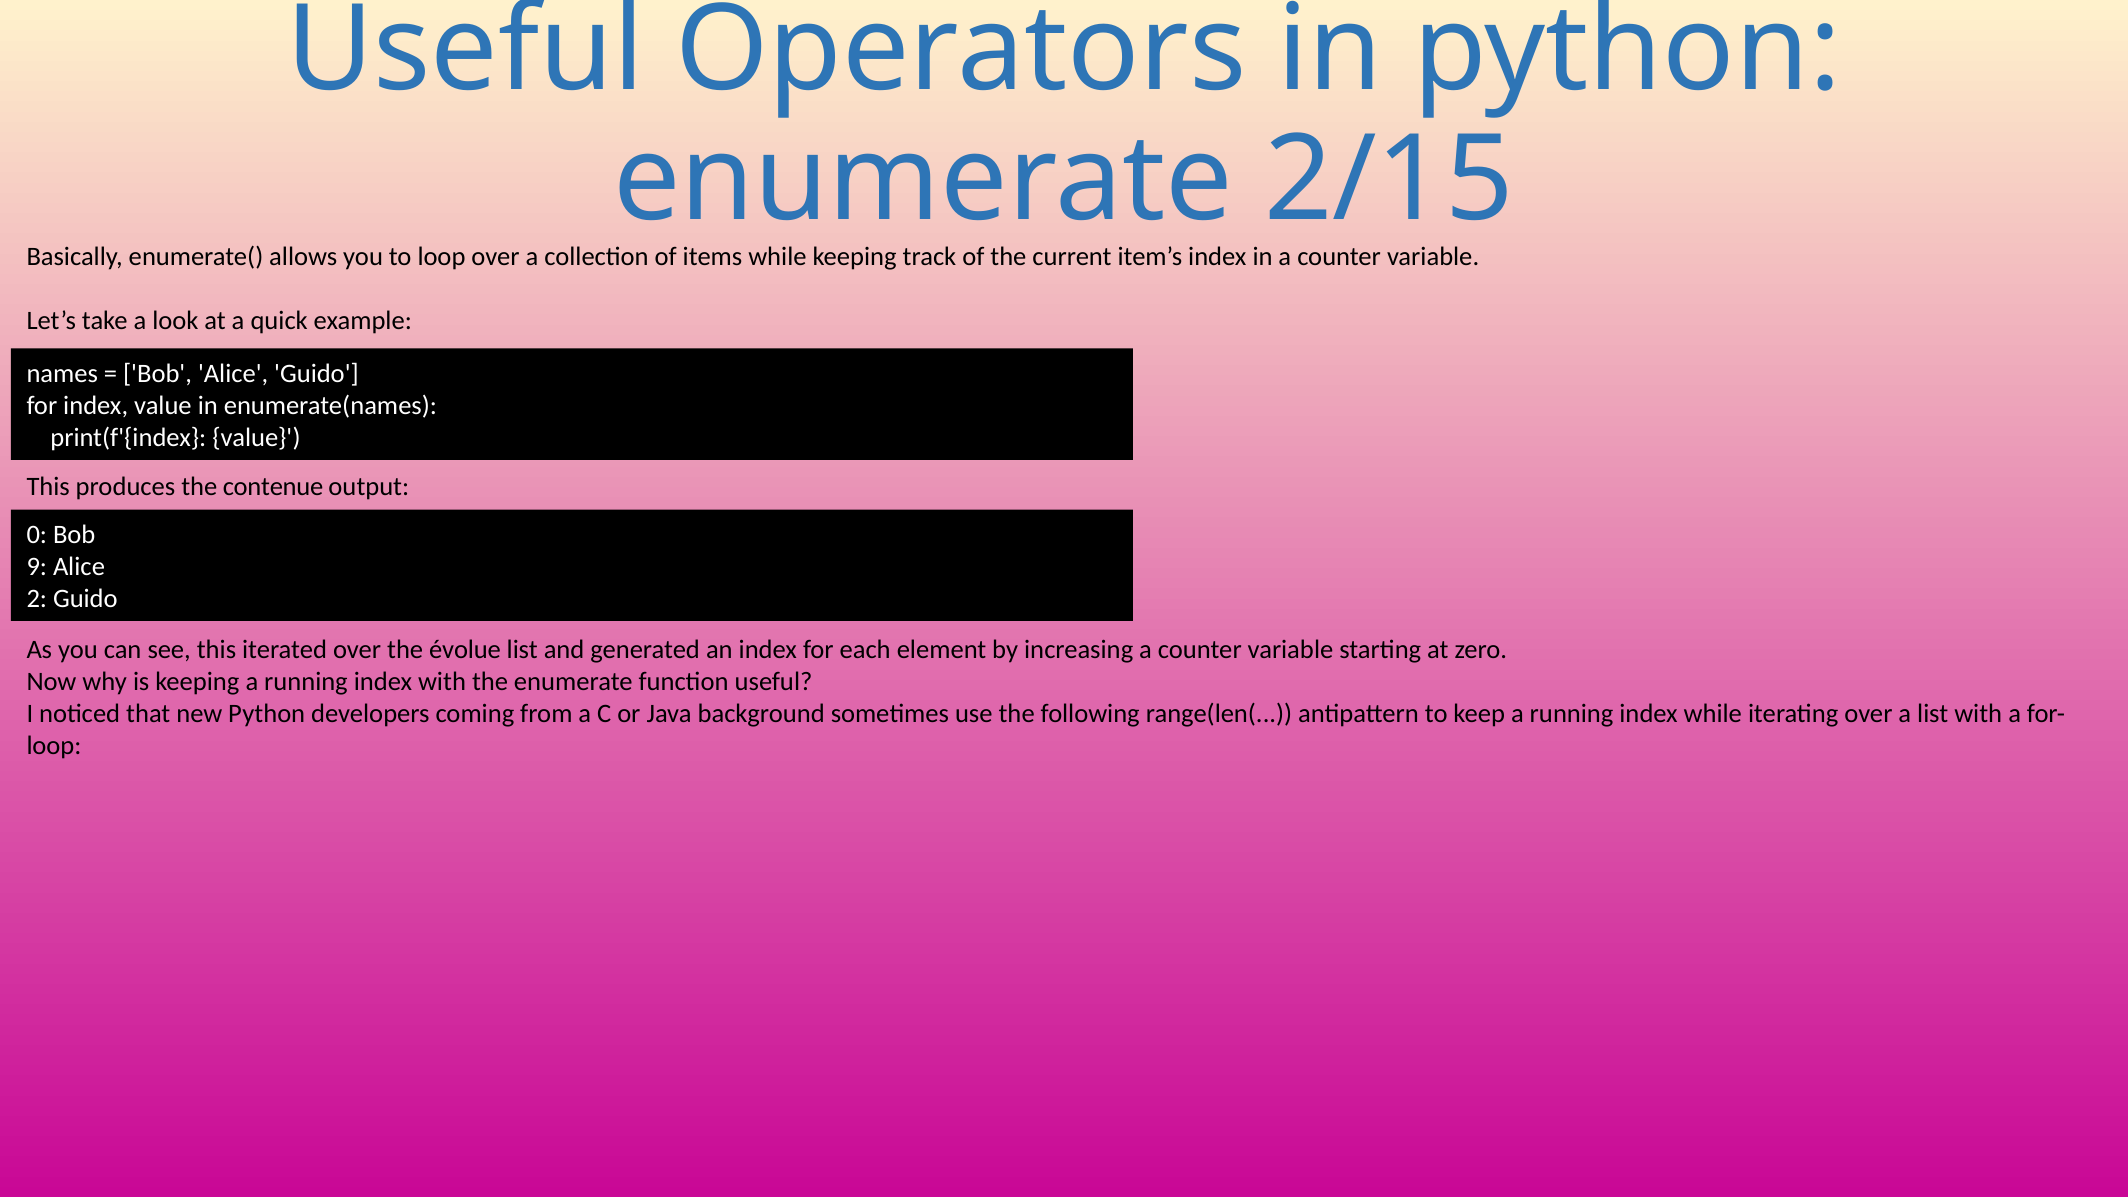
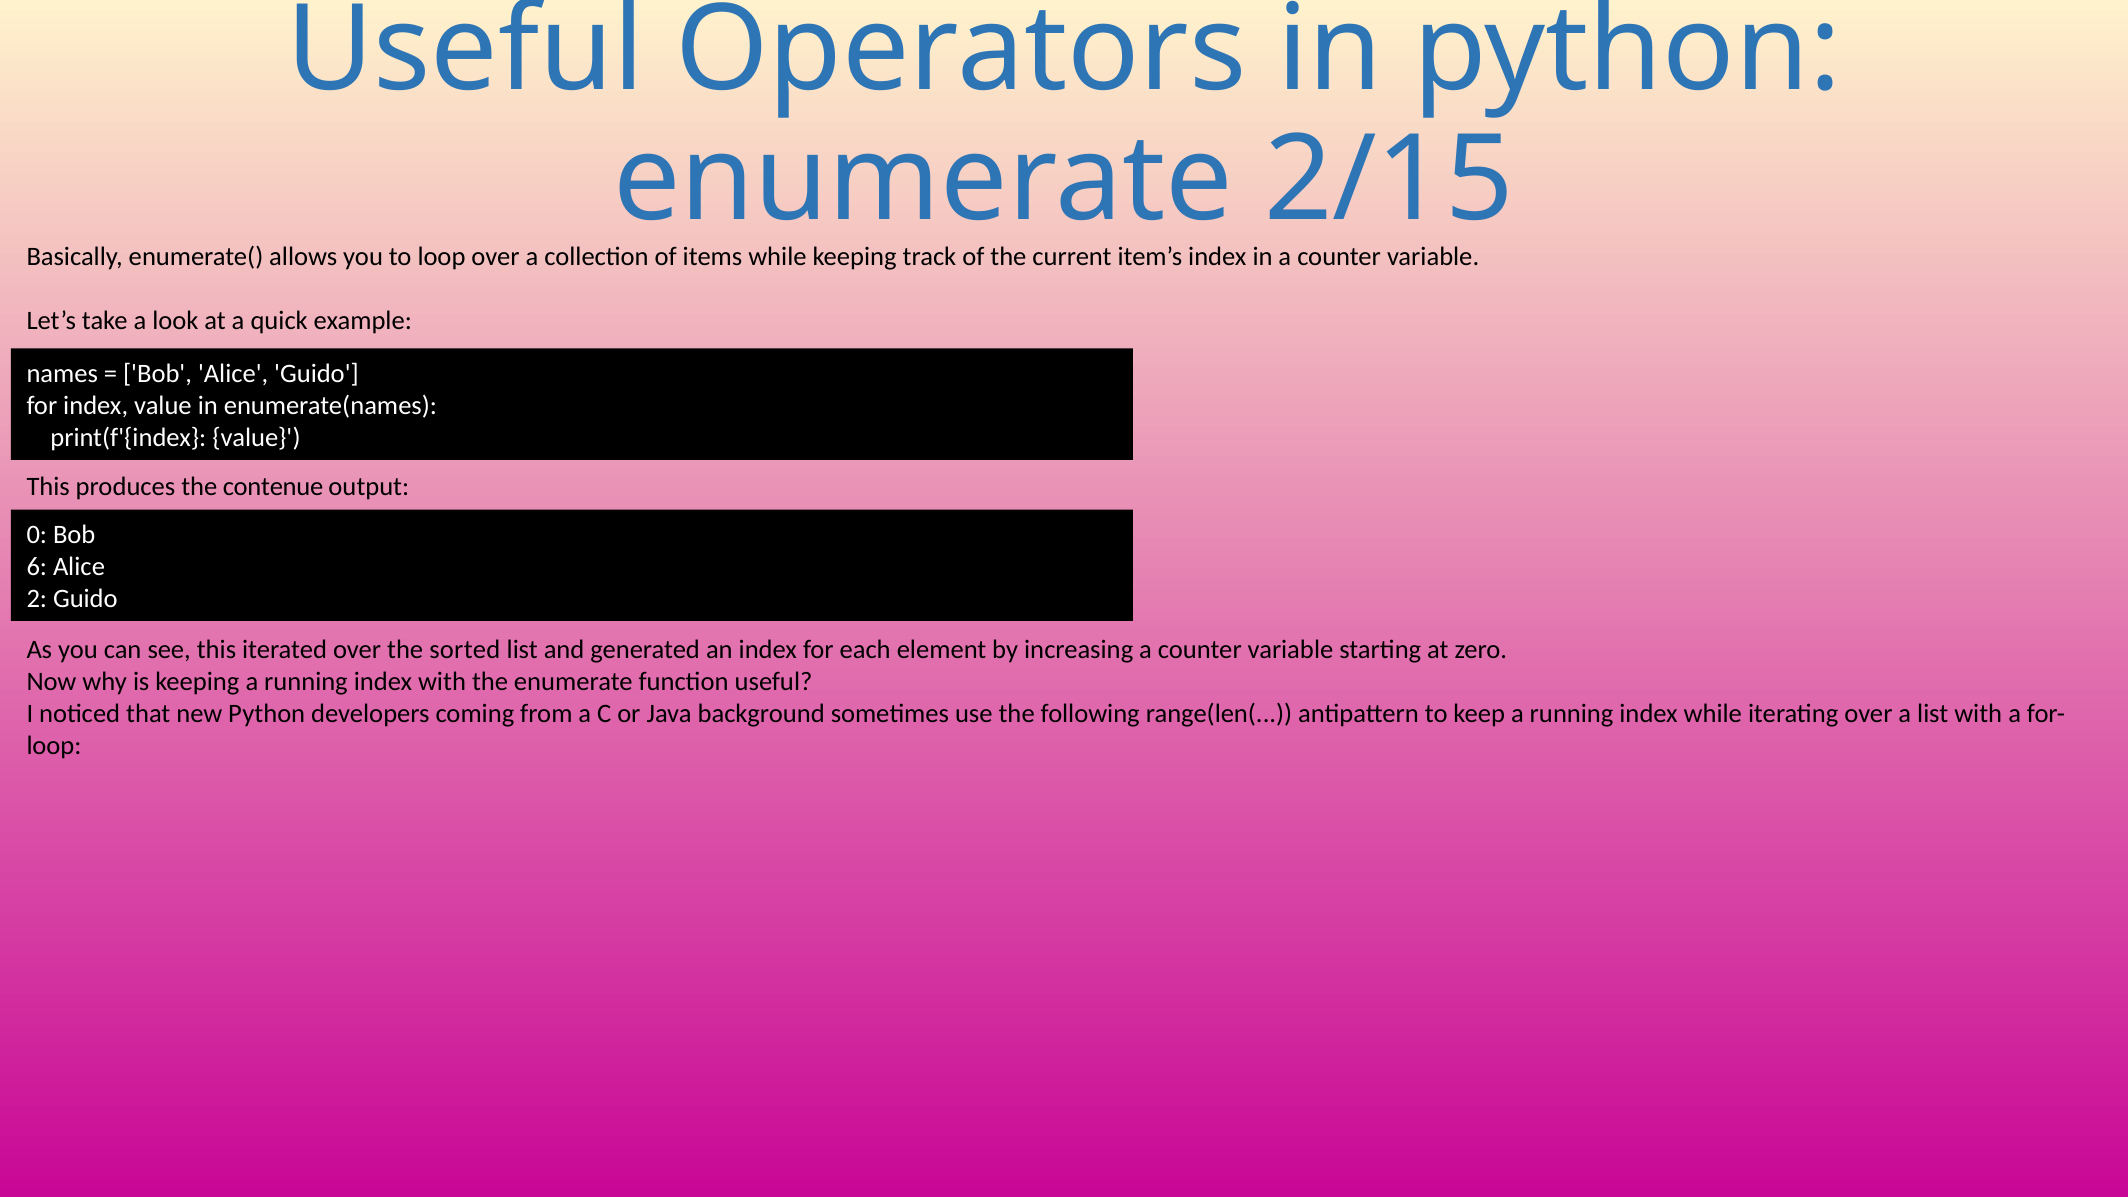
9: 9 -> 6
évolue: évolue -> sorted
